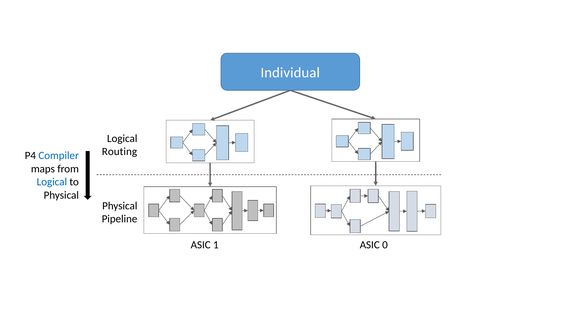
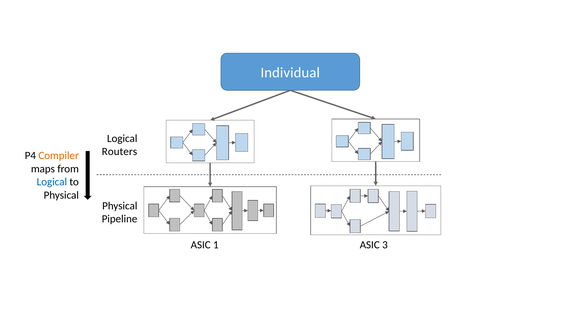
Routing: Routing -> Routers
Compiler colour: blue -> orange
0: 0 -> 3
